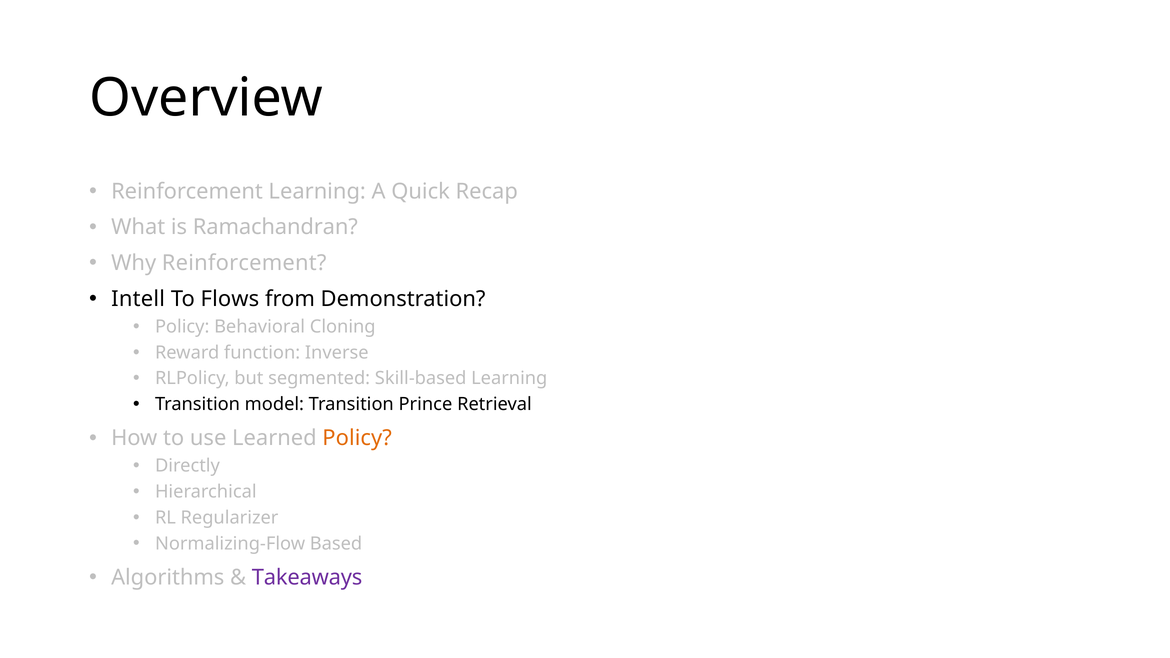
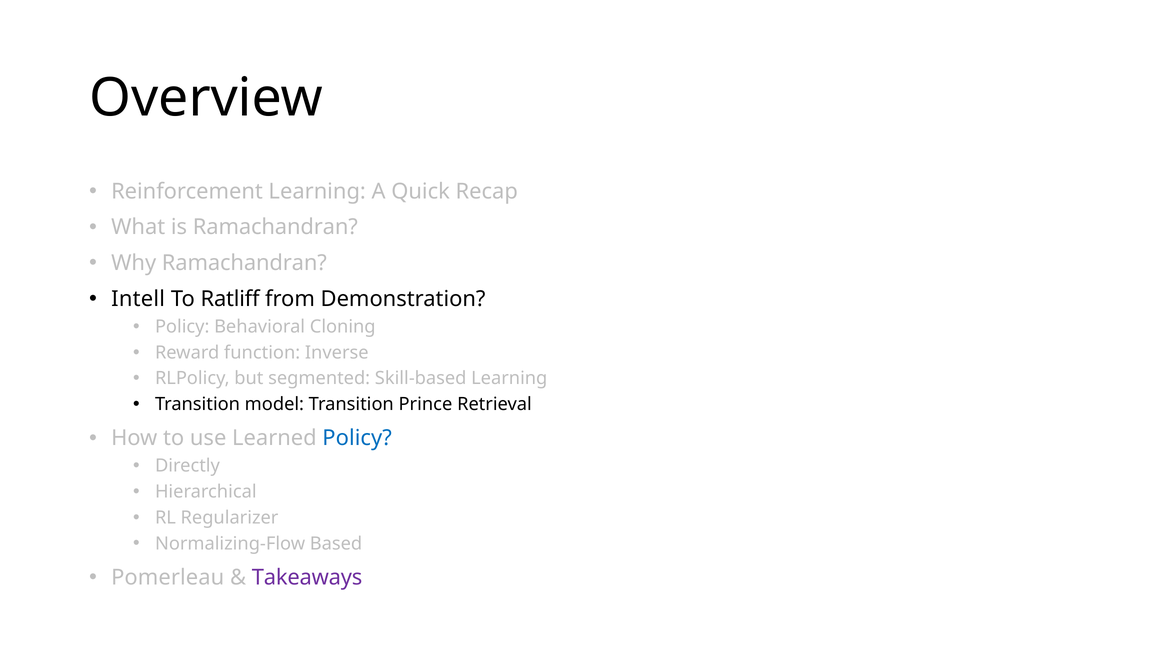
Why Reinforcement: Reinforcement -> Ramachandran
Flows: Flows -> Ratliff
Policy at (357, 438) colour: orange -> blue
Algorithms: Algorithms -> Pomerleau
